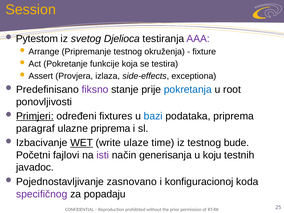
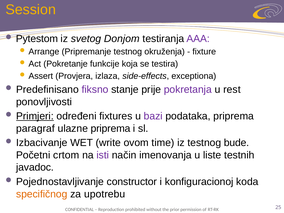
Djelioca: Djelioca -> Donjom
pokretanja colour: blue -> purple
root: root -> rest
bazi colour: blue -> purple
WET underline: present -> none
ulaze: ulaze -> ovom
fajlovi: fajlovi -> crtom
generisanja: generisanja -> imenovanja
koju: koju -> liste
zasnovano: zasnovano -> constructor
specifičnog colour: purple -> orange
popadaju: popadaju -> upotrebu
